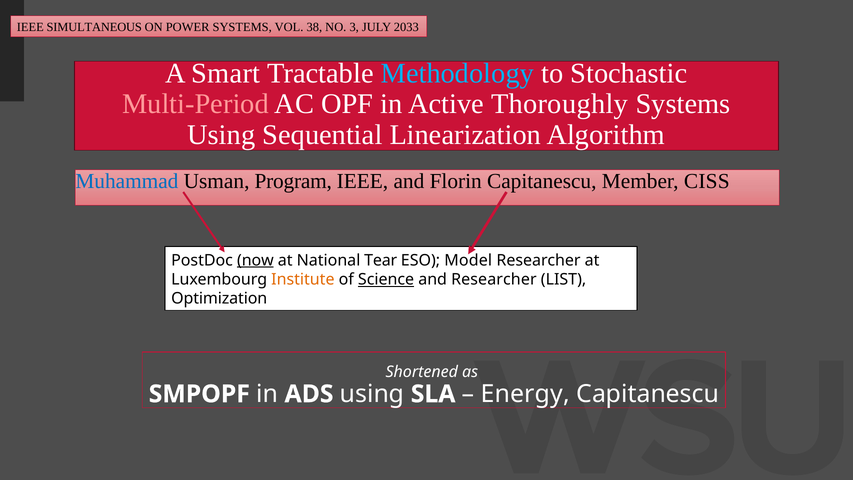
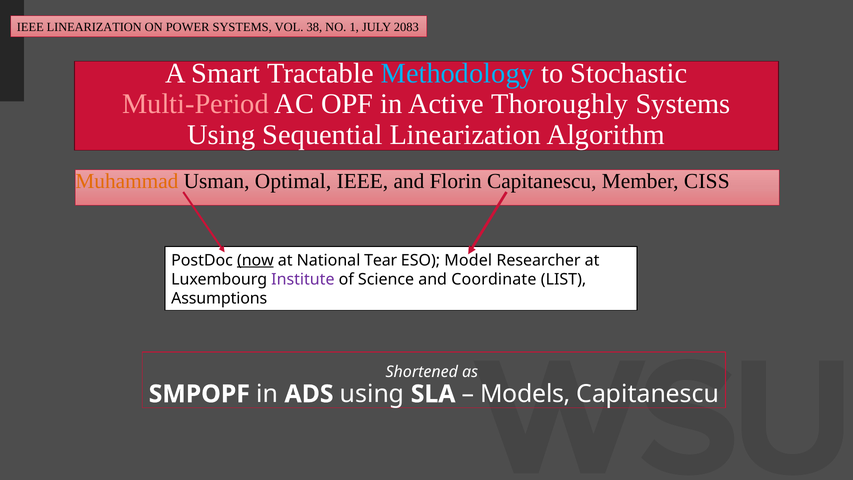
IEEE SIMULTANEOUS: SIMULTANEOUS -> LINEARIZATION
3: 3 -> 1
2033: 2033 -> 2083
Muhammad colour: blue -> orange
Program: Program -> Optimal
Institute colour: orange -> purple
Science underline: present -> none
and Researcher: Researcher -> Coordinate
Optimization: Optimization -> Assumptions
Energy: Energy -> Models
